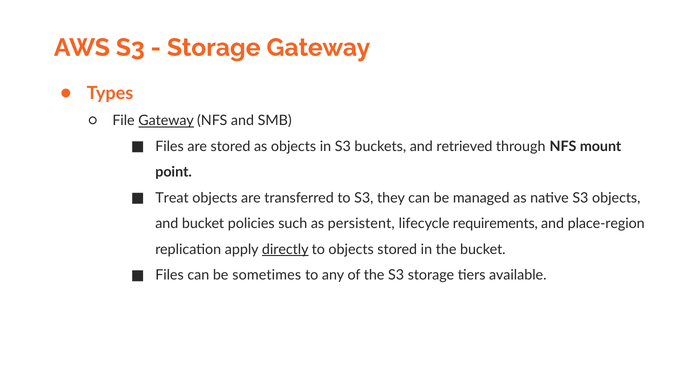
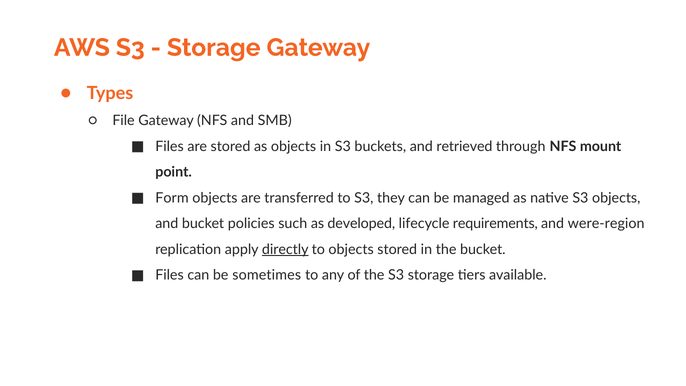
Gateway at (166, 121) underline: present -> none
Treat: Treat -> Form
persistent: persistent -> developed
place-region: place-region -> were-region
